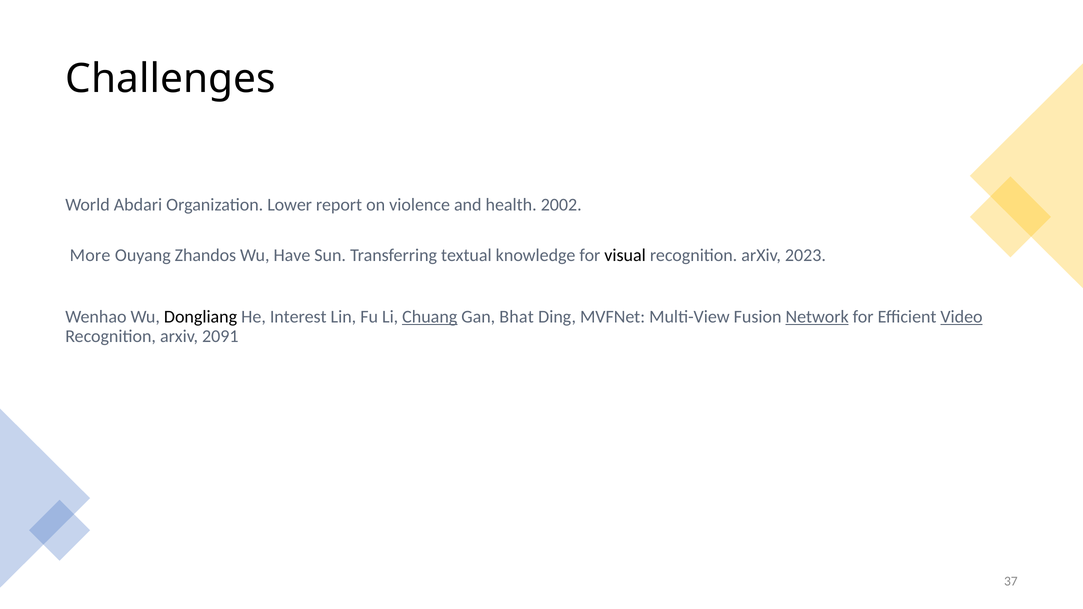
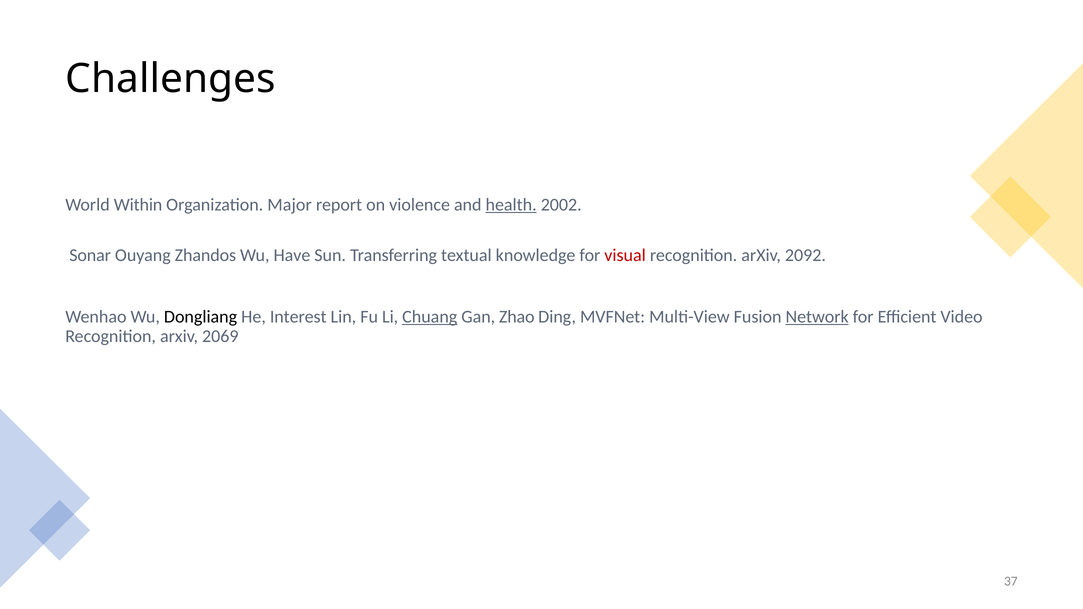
Abdari: Abdari -> Within
Lower: Lower -> Major
health underline: none -> present
More: More -> Sonar
visual colour: black -> red
2023: 2023 -> 2092
Bhat: Bhat -> Zhao
Video underline: present -> none
2091: 2091 -> 2069
